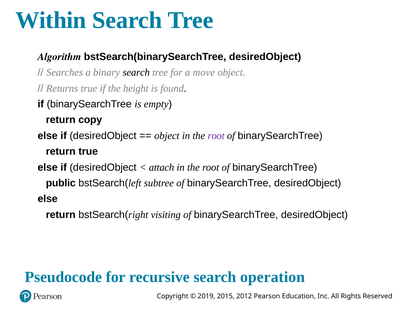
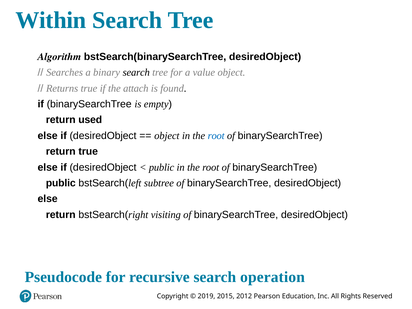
move: move -> value
height: height -> attach
copy: copy -> used
root at (216, 136) colour: purple -> blue
attach at (162, 167): attach -> public
